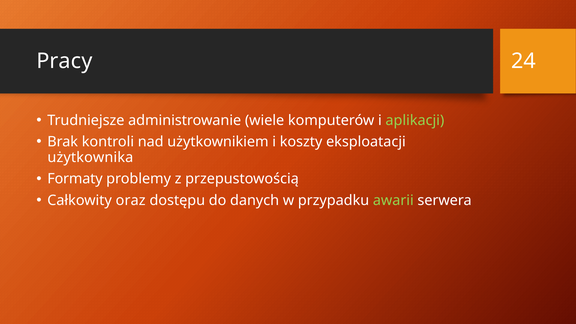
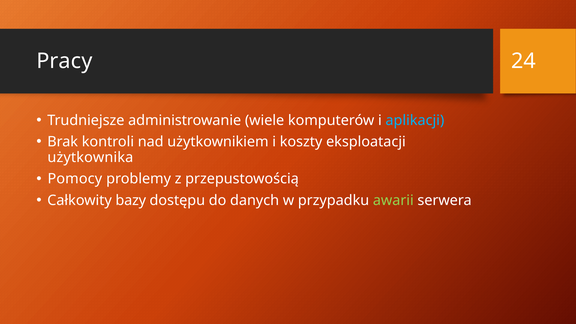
aplikacji colour: light green -> light blue
Formaty: Formaty -> Pomocy
oraz: oraz -> bazy
